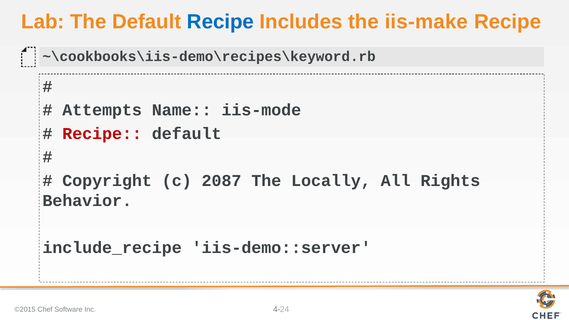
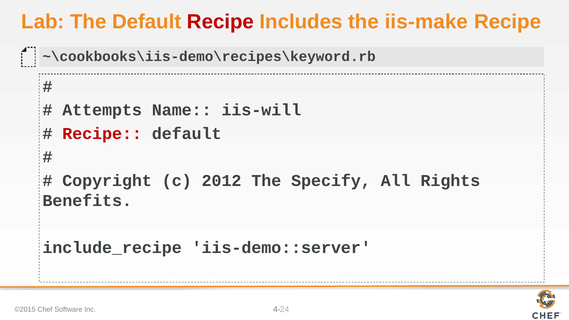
Recipe at (220, 22) colour: blue -> red
iis-mode: iis-mode -> iis-will
2087: 2087 -> 2012
Locally: Locally -> Specify
Behavior: Behavior -> Benefits
